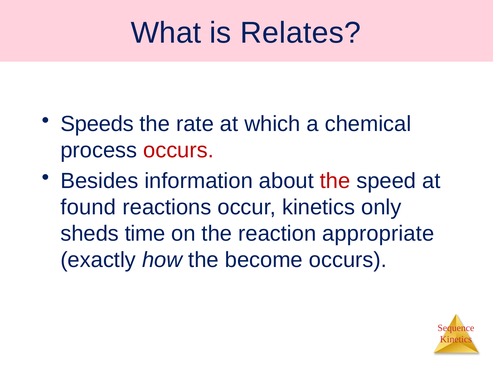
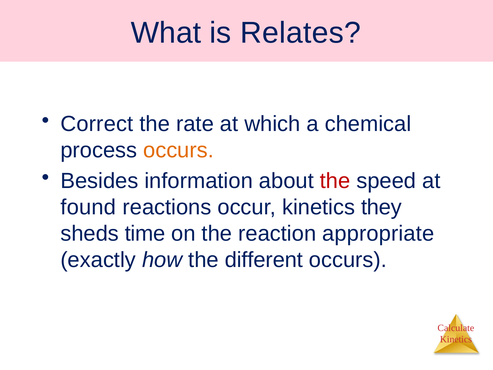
Speeds: Speeds -> Correct
occurs at (179, 150) colour: red -> orange
only: only -> they
become: become -> different
Sequence: Sequence -> Calculate
